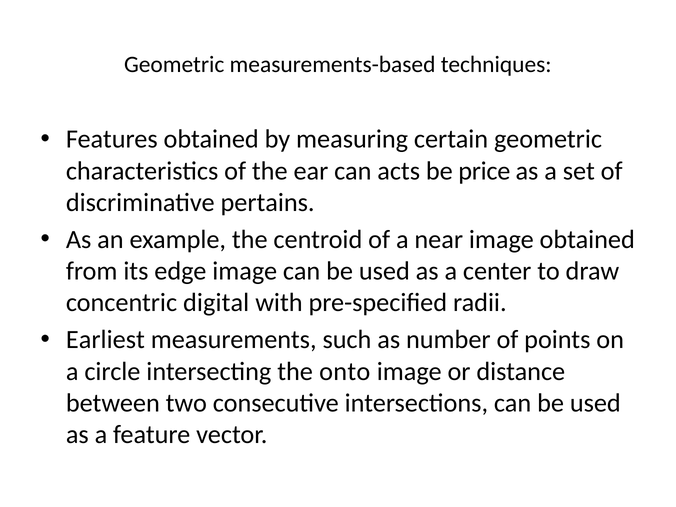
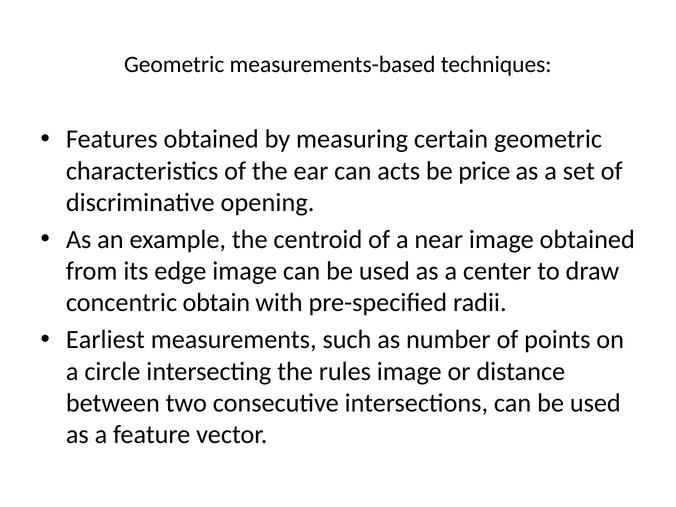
pertains: pertains -> opening
digital: digital -> obtain
onto: onto -> rules
